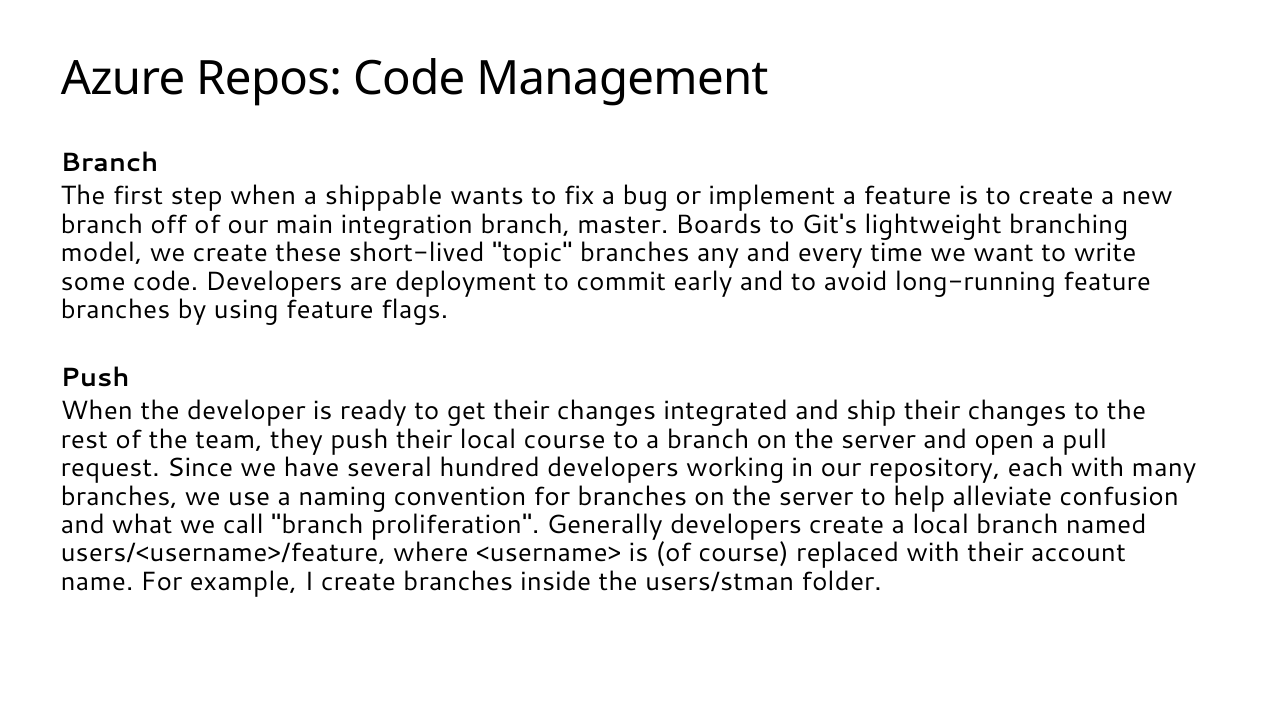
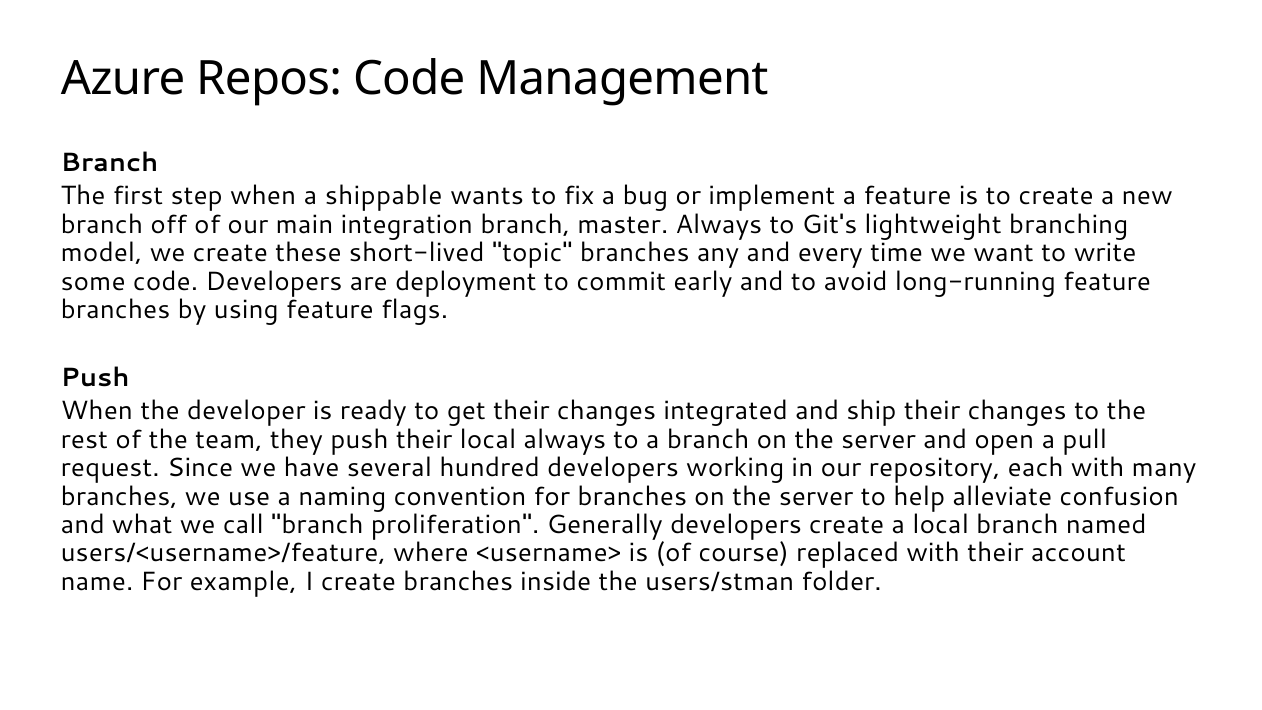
master Boards: Boards -> Always
local course: course -> always
